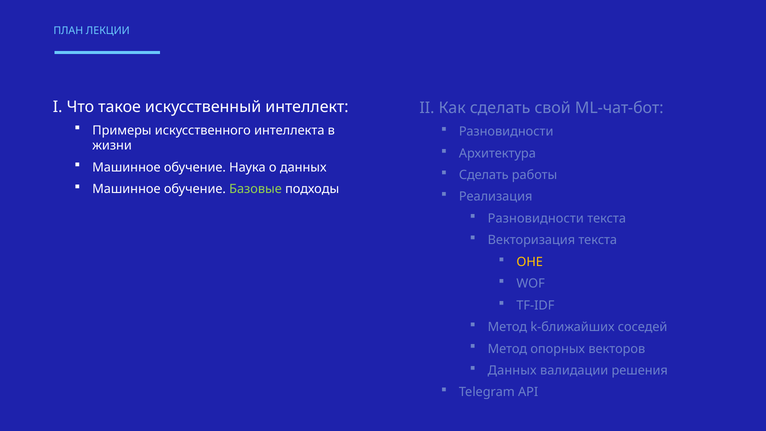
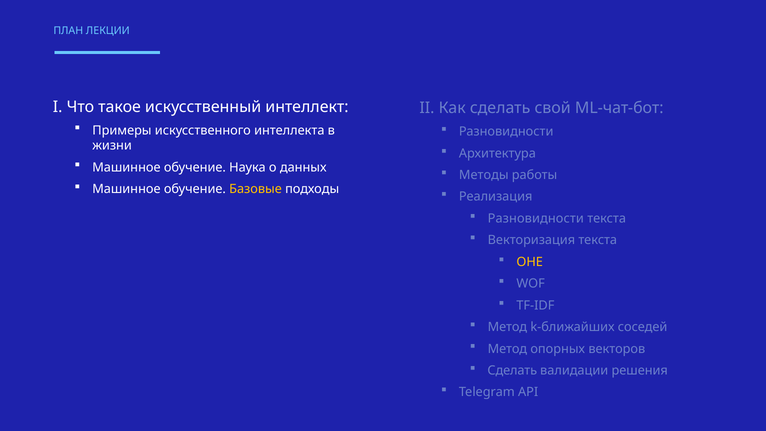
Сделать at (484, 175): Сделать -> Методы
Базовые colour: light green -> yellow
Данных at (512, 370): Данных -> Сделать
